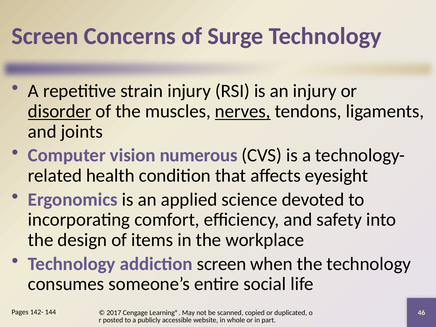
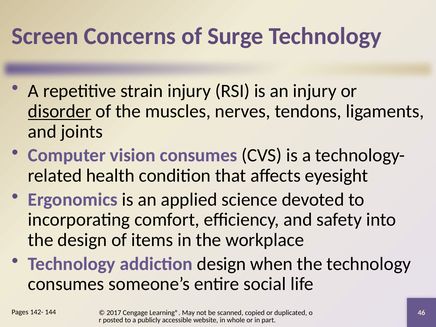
nerves underline: present -> none
vision numerous: numerous -> consumes
addiction screen: screen -> design
